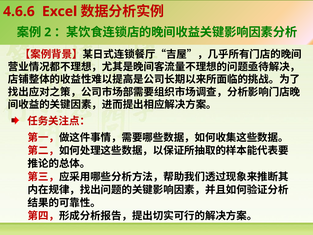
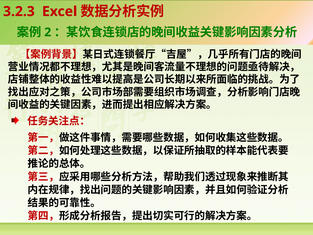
4.6.6: 4.6.6 -> 3.2.3
